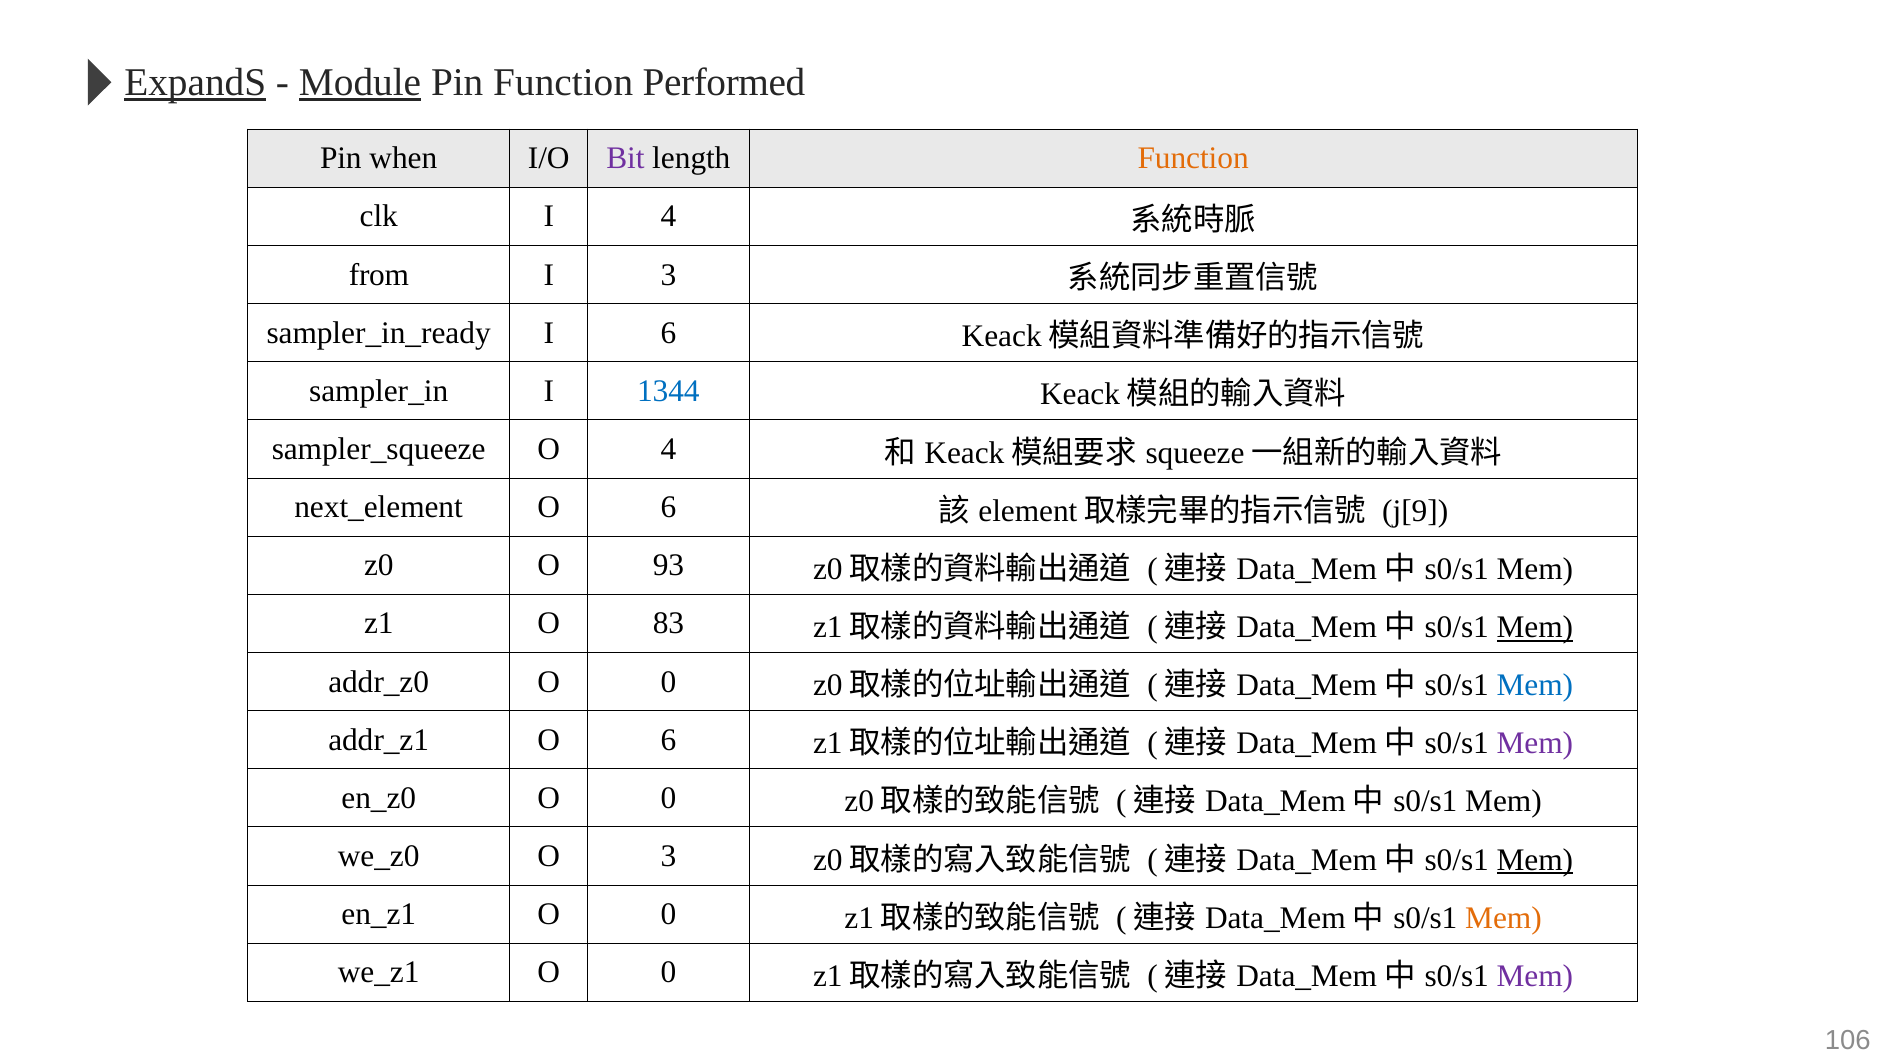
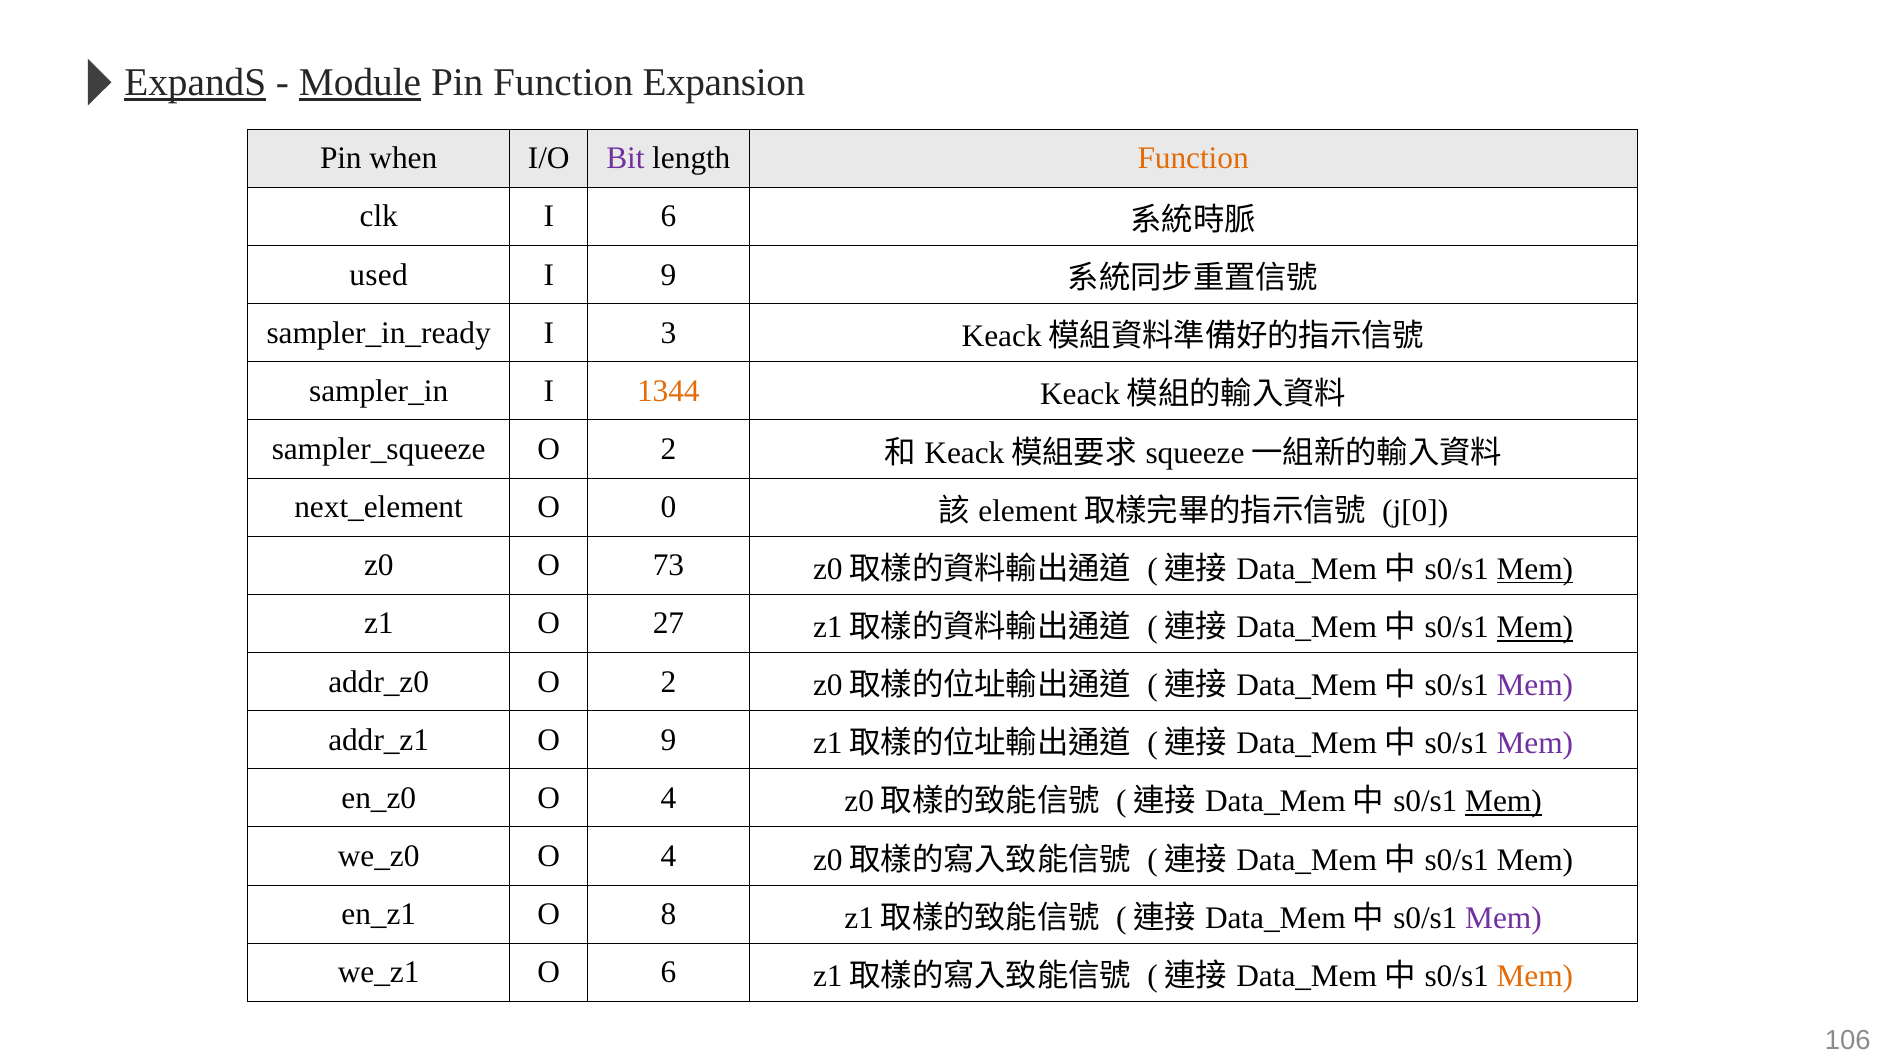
Performed: Performed -> Expansion
I 4: 4 -> 6
from: from -> used
I 3: 3 -> 9
I 6: 6 -> 3
1344 colour: blue -> orange
4 at (669, 449): 4 -> 2
6 at (669, 507): 6 -> 0
j[9: j[9 -> j[0
93: 93 -> 73
Mem at (1535, 569) underline: none -> present
83: 83 -> 27
0 at (669, 682): 0 -> 2
Mem at (1535, 686) colour: blue -> purple
6 at (669, 740): 6 -> 9
0 at (669, 798): 0 -> 4
Mem at (1504, 802) underline: none -> present
3 at (669, 856): 3 -> 4
Mem at (1535, 860) underline: present -> none
0 at (669, 915): 0 -> 8
Mem at (1504, 918) colour: orange -> purple
0 at (669, 973): 0 -> 6
Mem at (1535, 976) colour: purple -> orange
